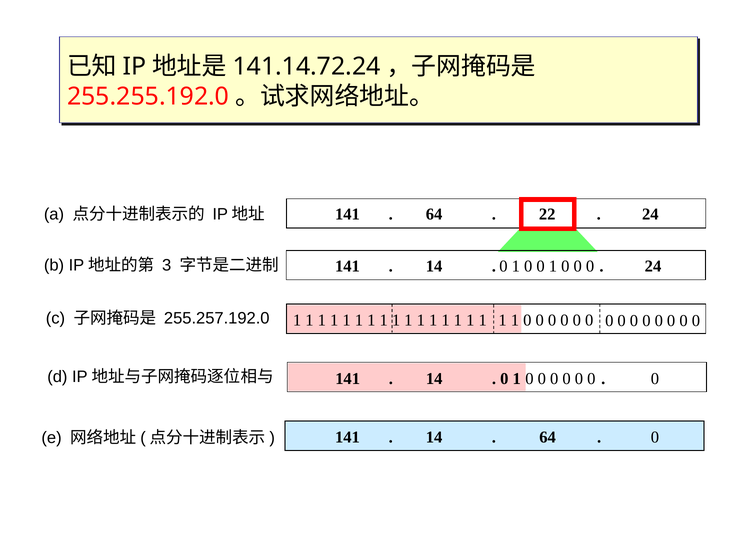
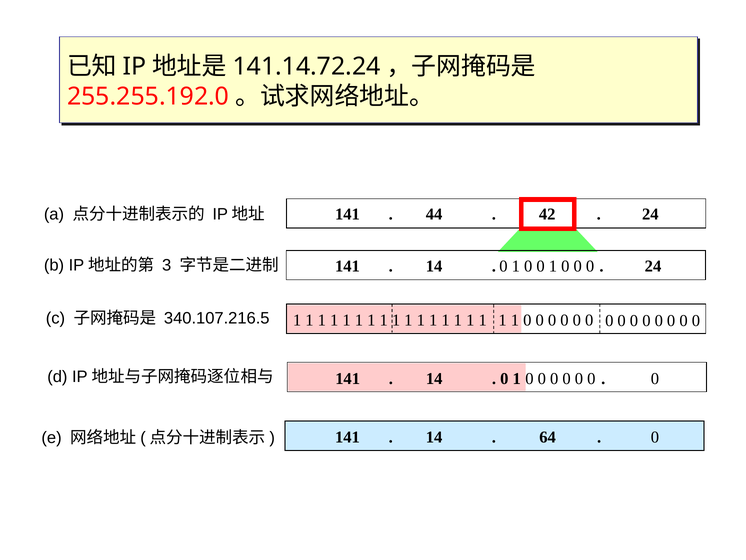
64 at (434, 214): 64 -> 44
22: 22 -> 42
255.257.192.0: 255.257.192.0 -> 340.107.216.5
